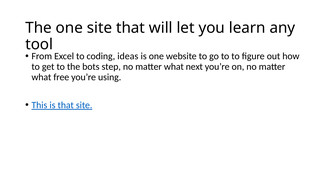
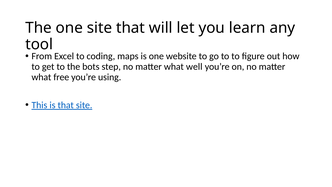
ideas: ideas -> maps
next: next -> well
